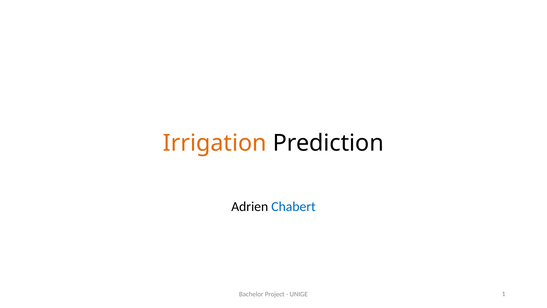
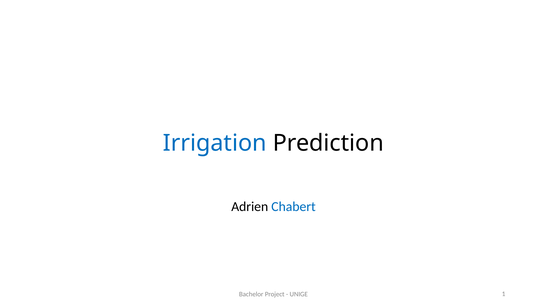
Irrigation colour: orange -> blue
